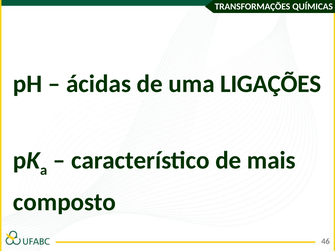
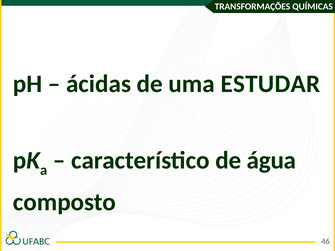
LIGAÇÕES: LIGAÇÕES -> ESTUDAR
mais: mais -> água
